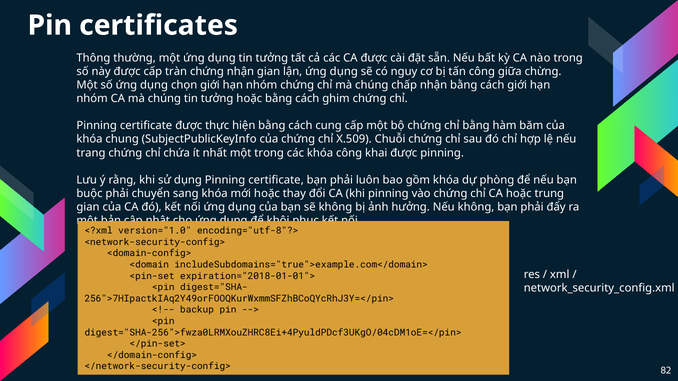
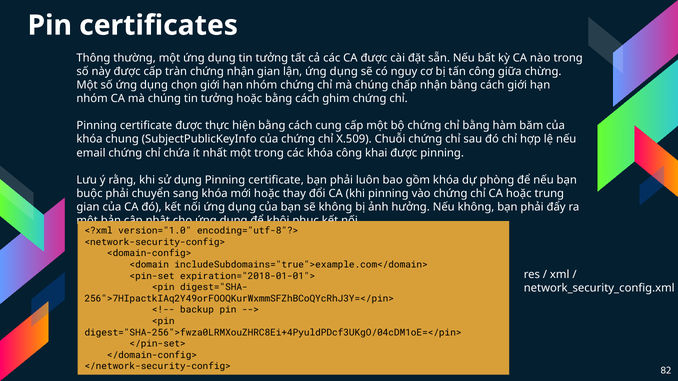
trang: trang -> email
